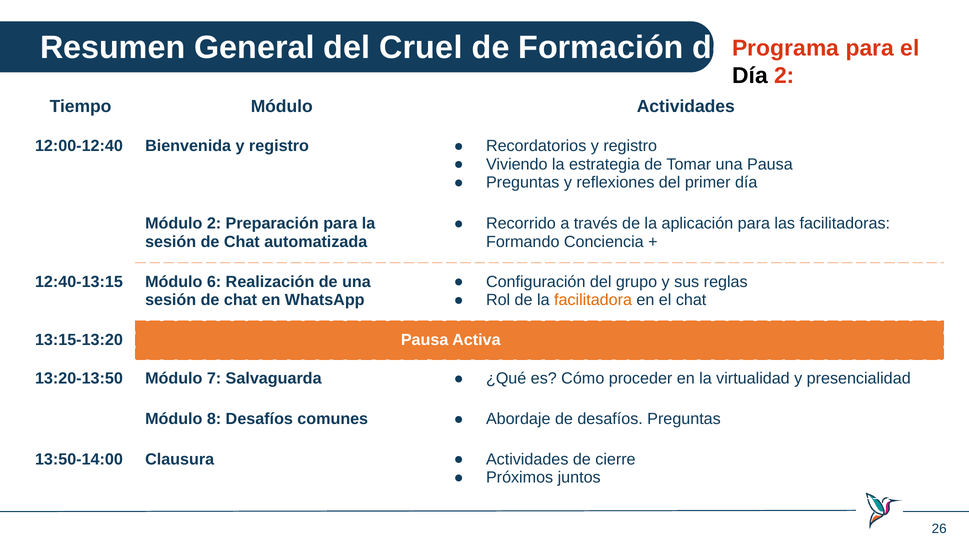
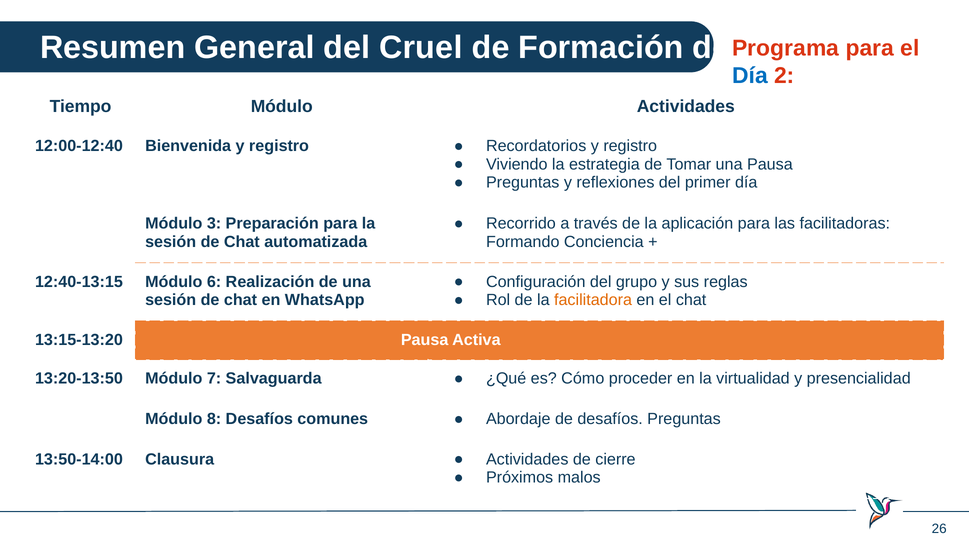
Día at (750, 76) colour: black -> blue
Módulo 2: 2 -> 3
juntos: juntos -> malos
